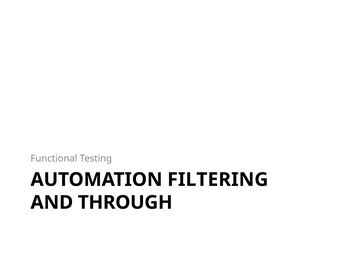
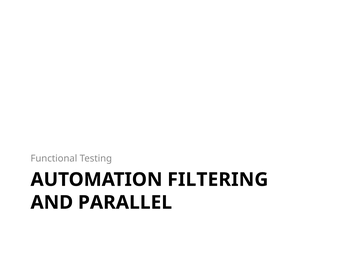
THROUGH: THROUGH -> PARALLEL
